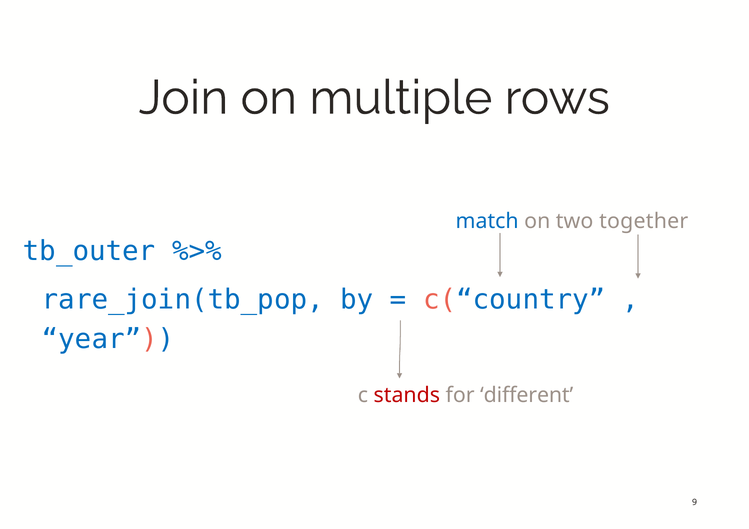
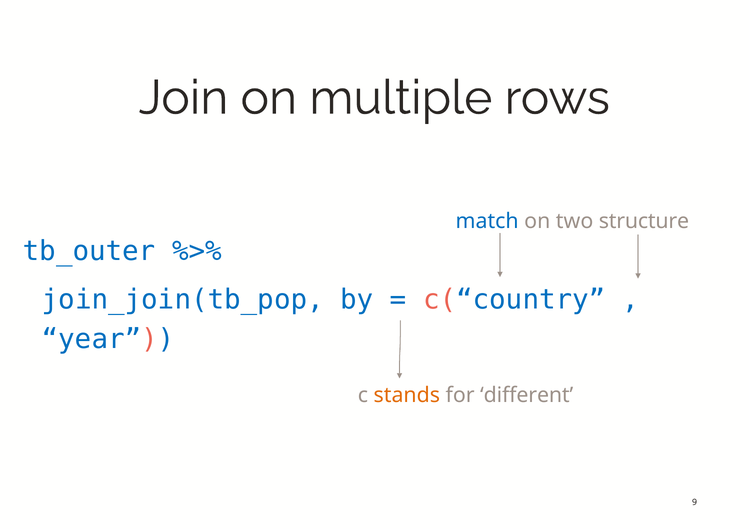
together: together -> structure
rare_join(tb_pop: rare_join(tb_pop -> join_join(tb_pop
stands colour: red -> orange
